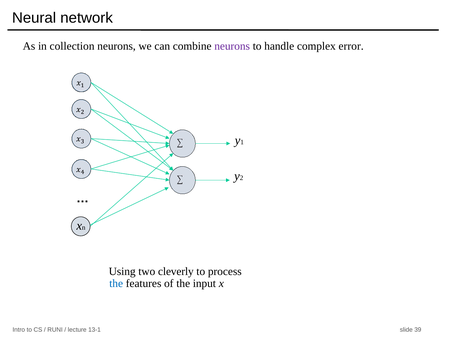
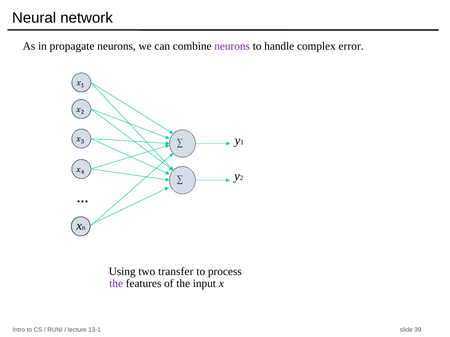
collection: collection -> propagate
cleverly: cleverly -> transfer
the at (116, 284) colour: blue -> purple
